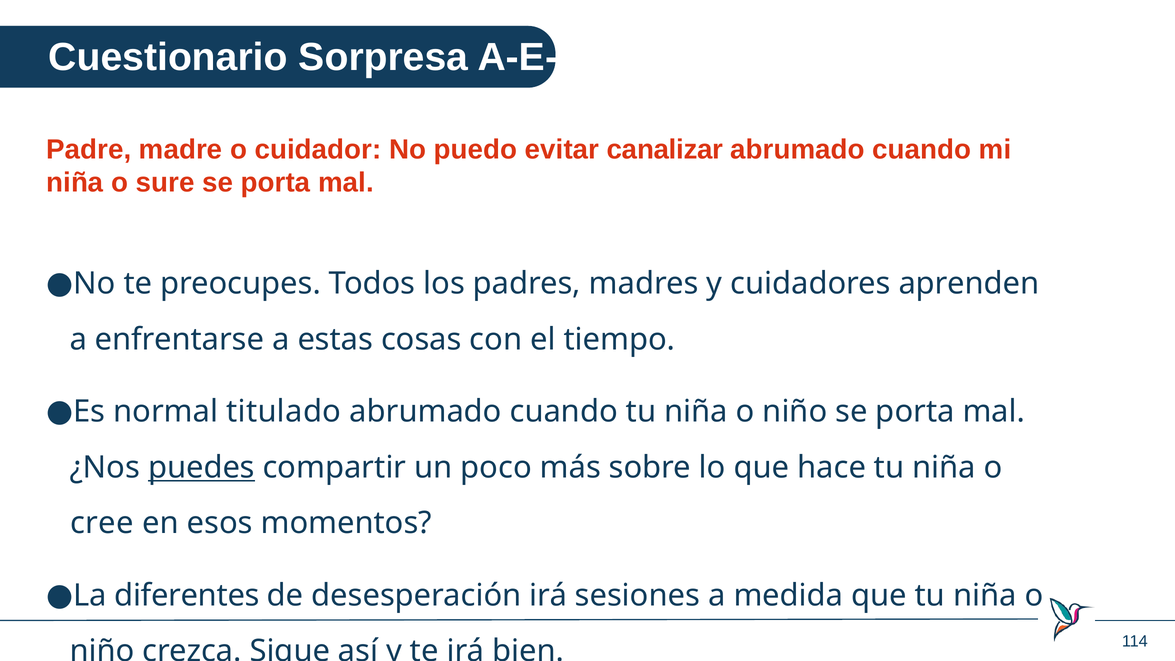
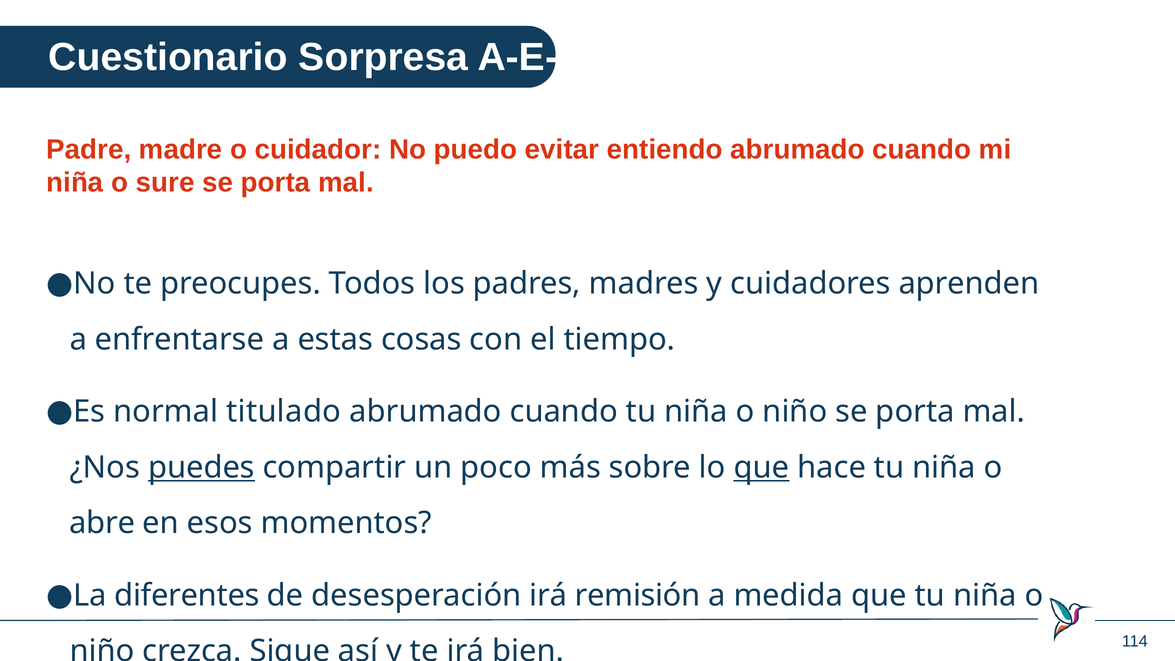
canalizar: canalizar -> entiendo
que at (761, 467) underline: none -> present
cree: cree -> abre
sesiones: sesiones -> remisión
